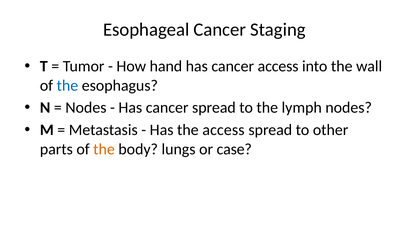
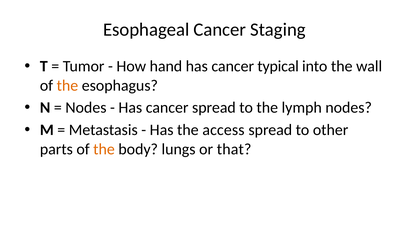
cancer access: access -> typical
the at (67, 85) colour: blue -> orange
case: case -> that
